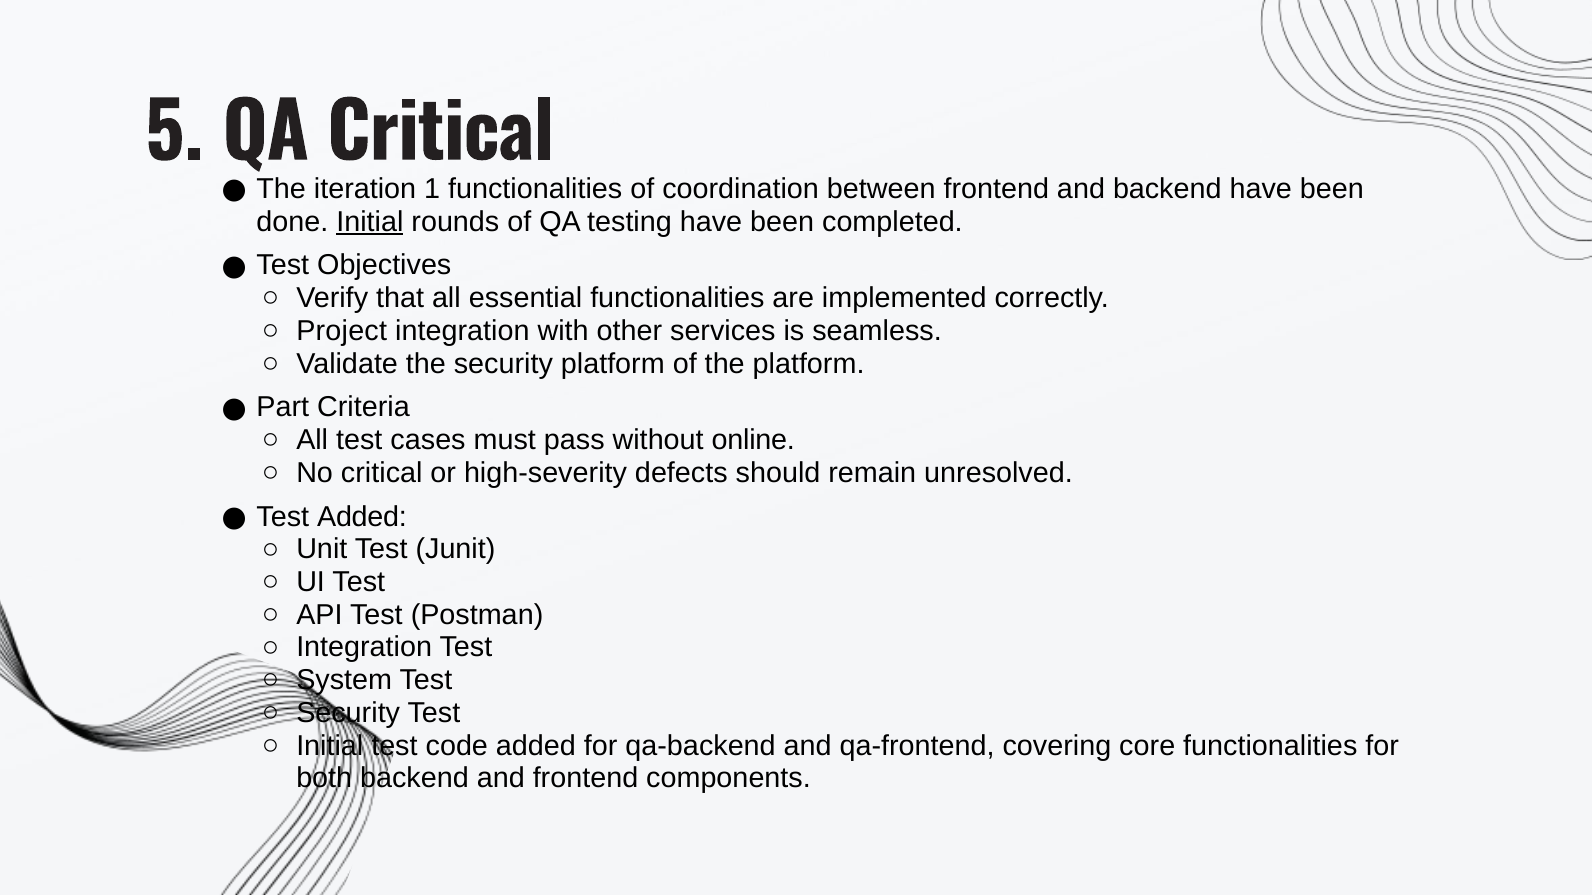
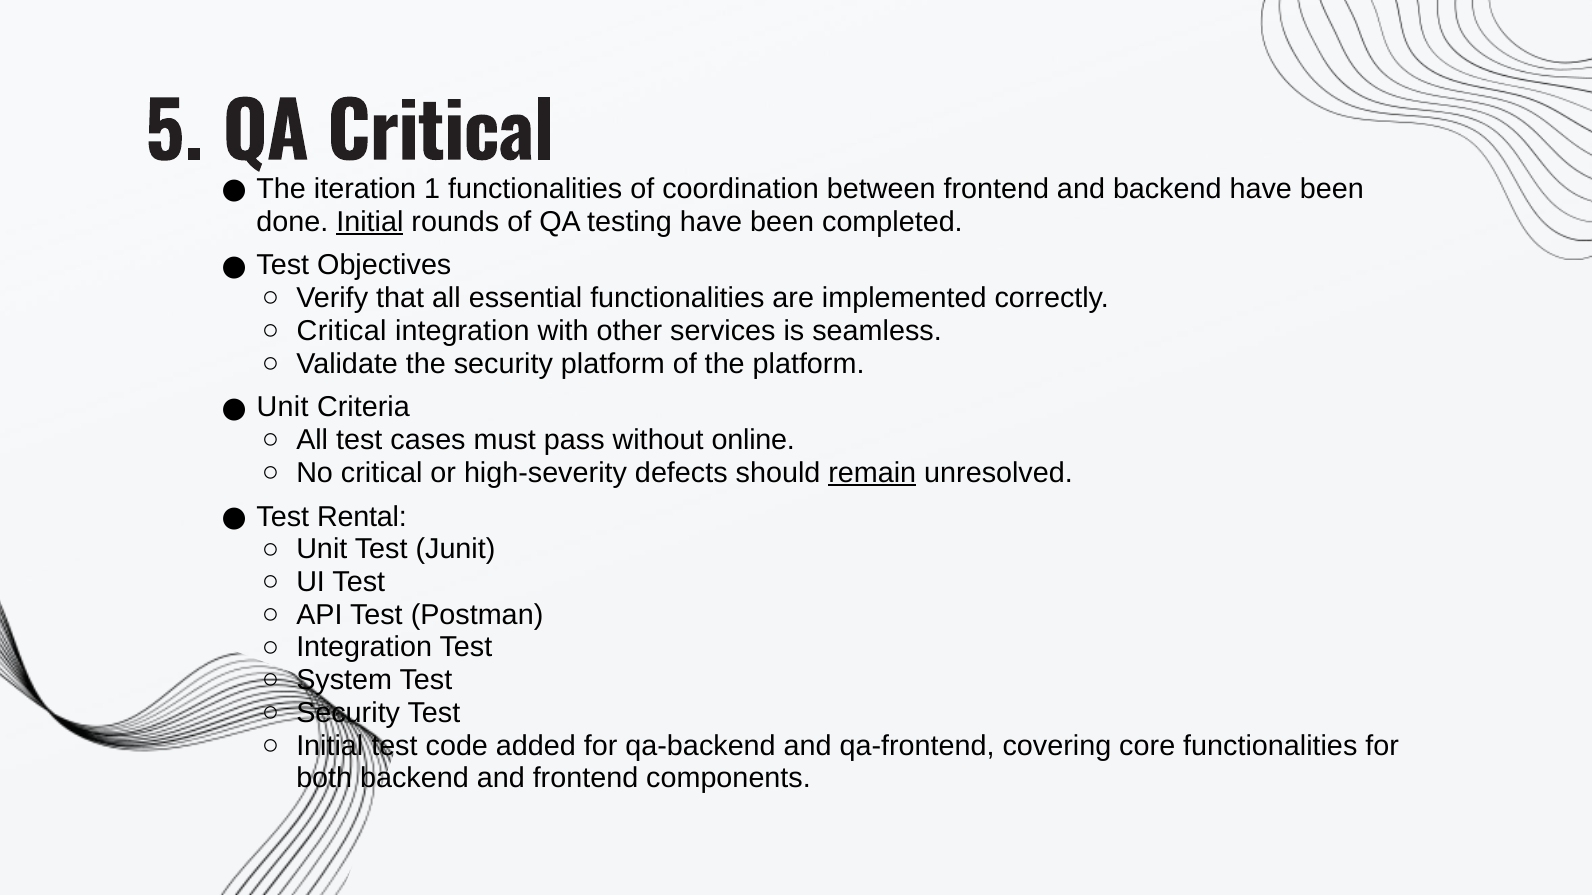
Project at (342, 331): Project -> Critical
Part at (283, 408): Part -> Unit
remain underline: none -> present
Test Added: Added -> Rental
